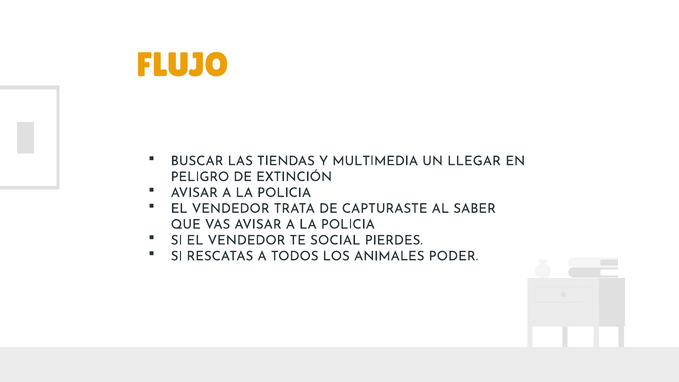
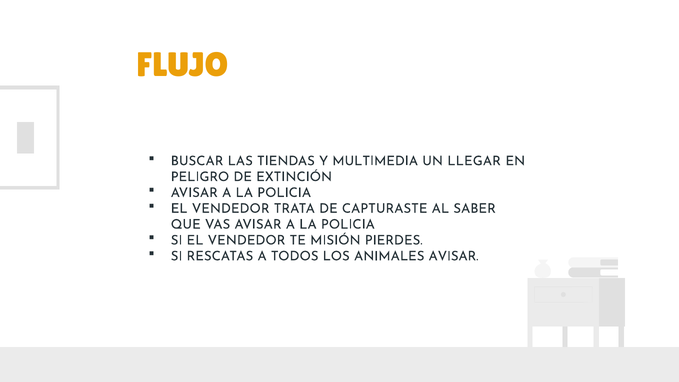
SOCIAL: SOCIAL -> MISIÓN
ANIMALES PODER: PODER -> AVISAR
